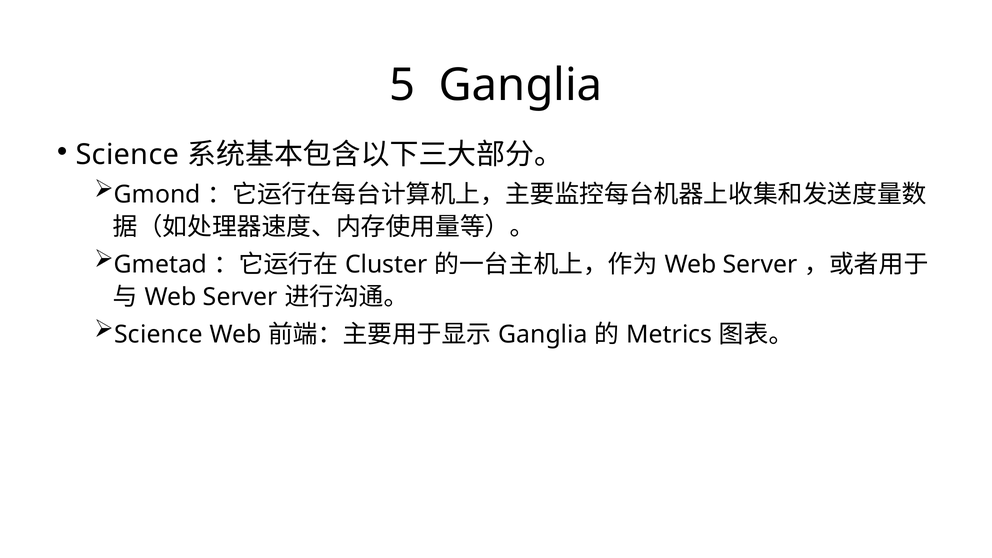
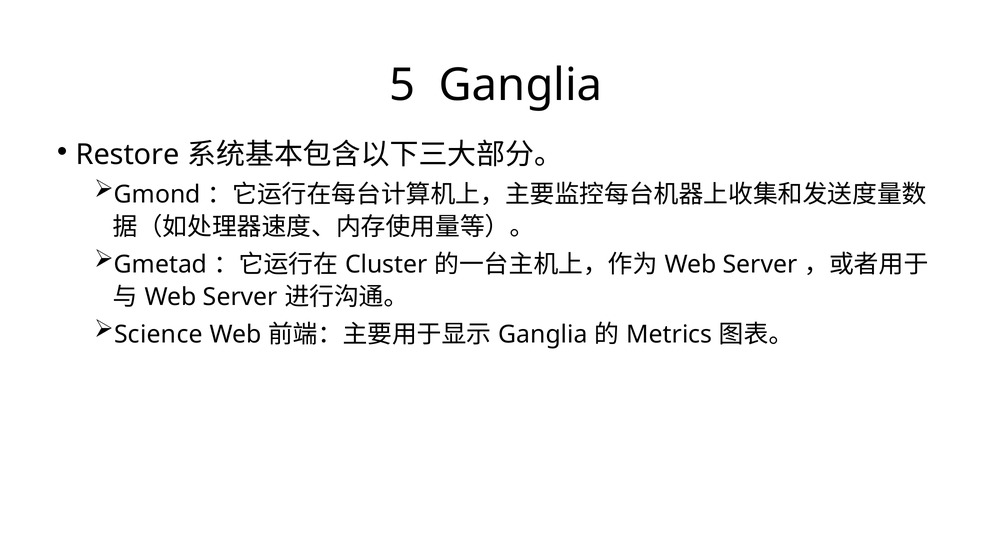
Science at (127, 155): Science -> Restore
